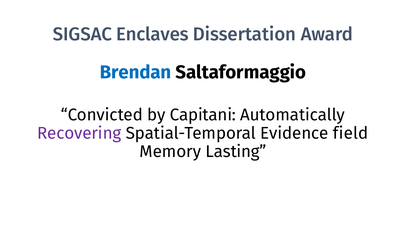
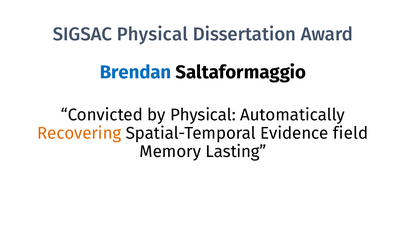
SIGSAC Enclaves: Enclaves -> Physical
by Capitani: Capitani -> Physical
Recovering colour: purple -> orange
